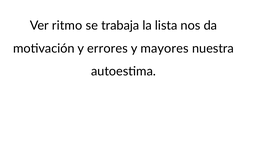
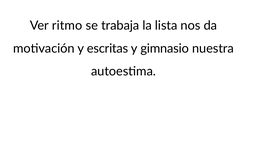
errores: errores -> escritas
mayores: mayores -> gimnasio
